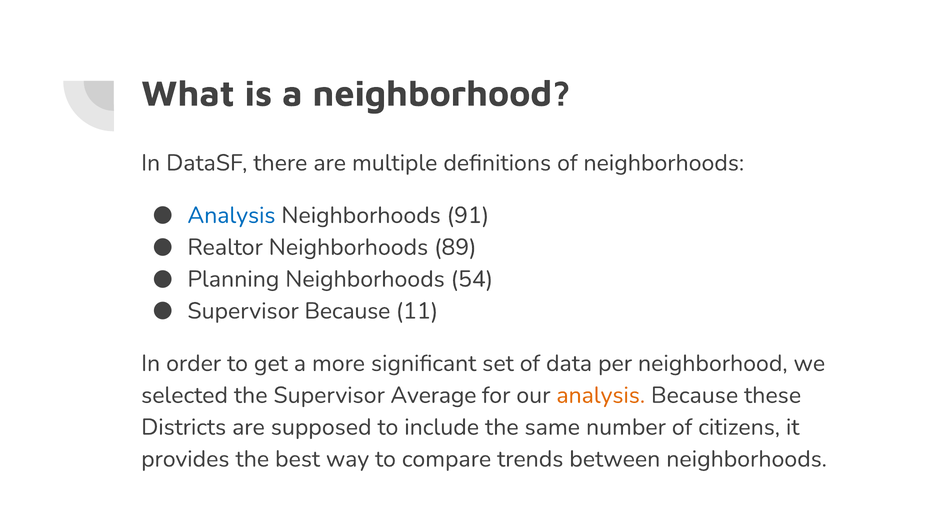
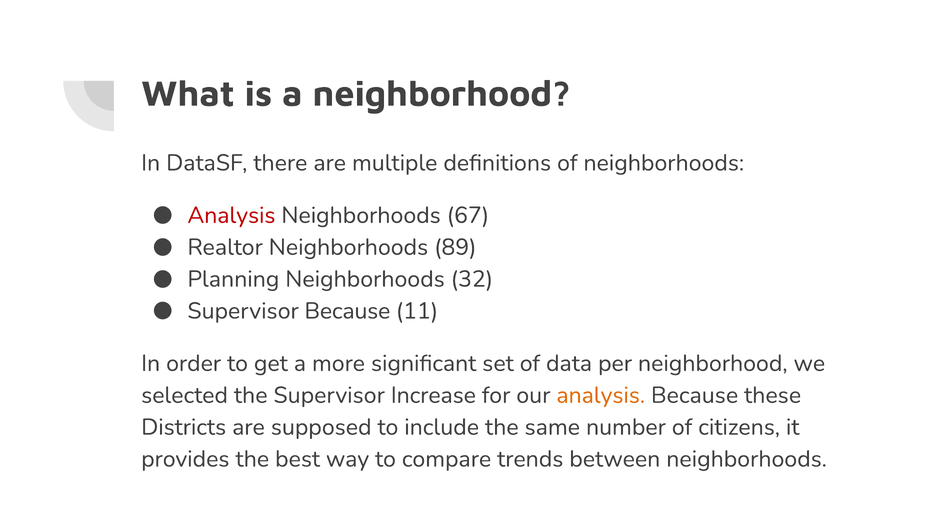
Analysis at (231, 215) colour: blue -> red
91: 91 -> 67
54: 54 -> 32
Average: Average -> Increase
